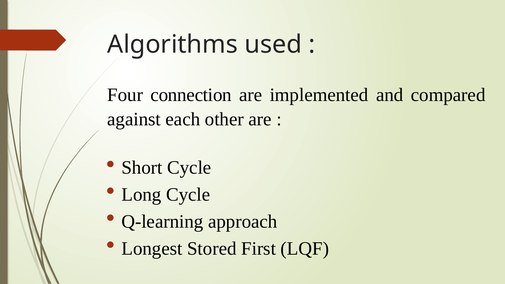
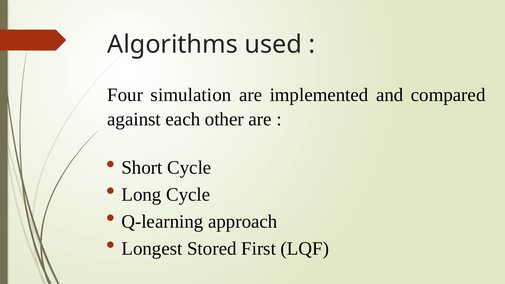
connection: connection -> simulation
